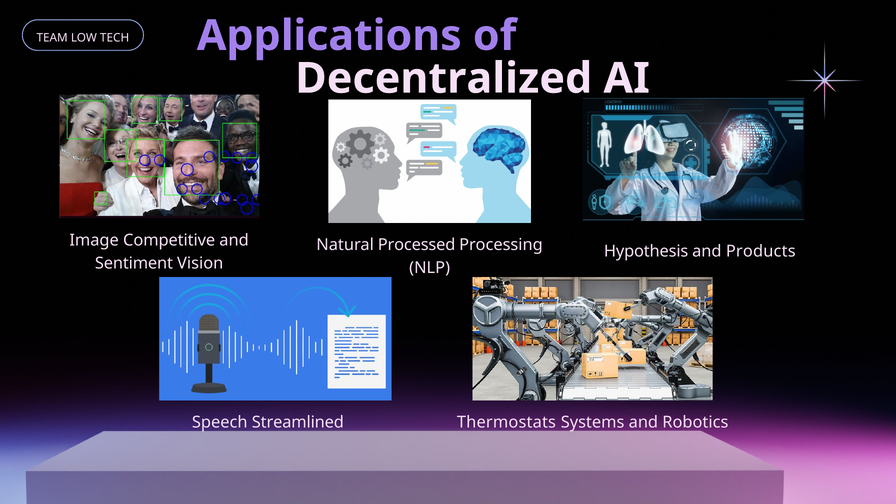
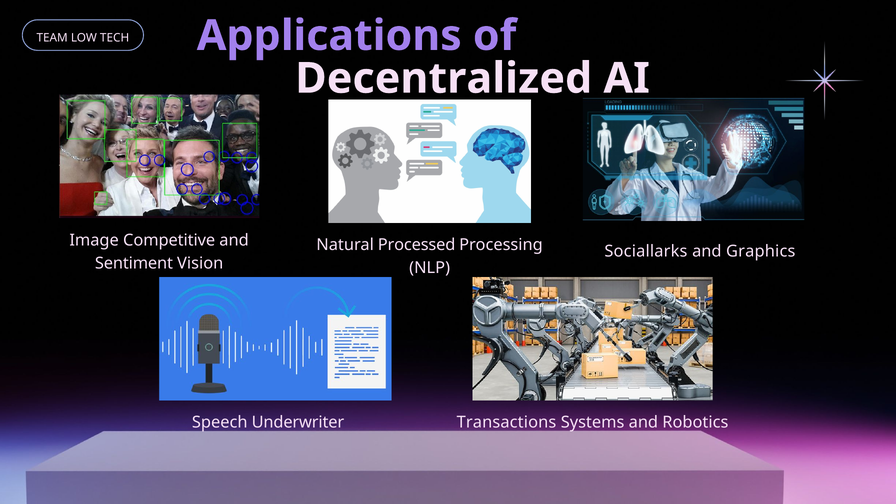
Hypothesis: Hypothesis -> Sociallarks
Products: Products -> Graphics
Streamlined: Streamlined -> Underwriter
Thermostats: Thermostats -> Transactions
